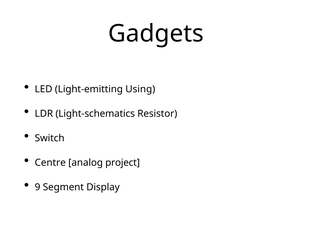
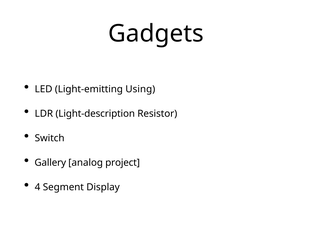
Light-schematics: Light-schematics -> Light-description
Centre: Centre -> Gallery
9: 9 -> 4
